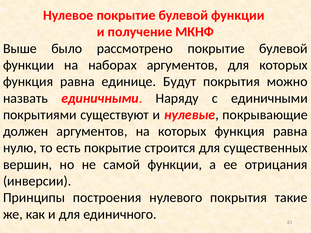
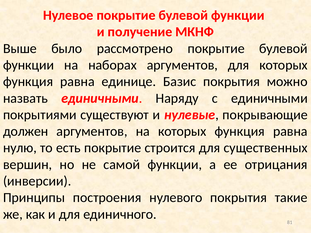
Будут: Будут -> Базис
